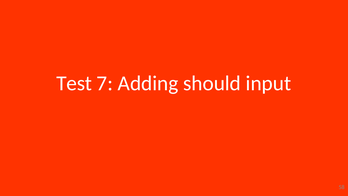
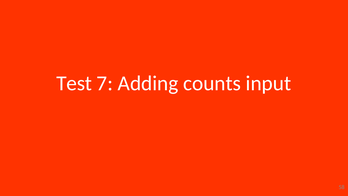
should: should -> counts
